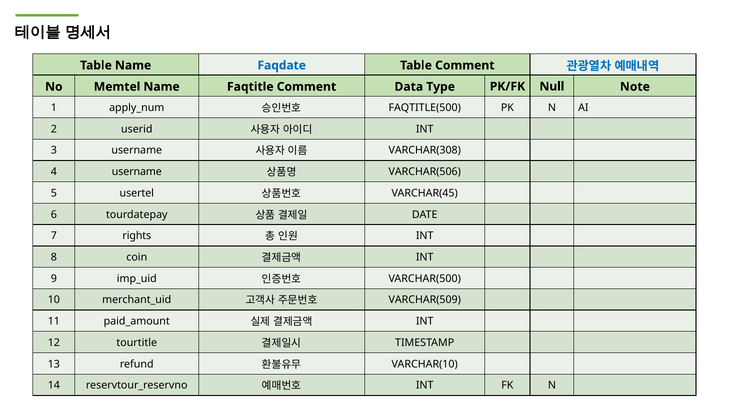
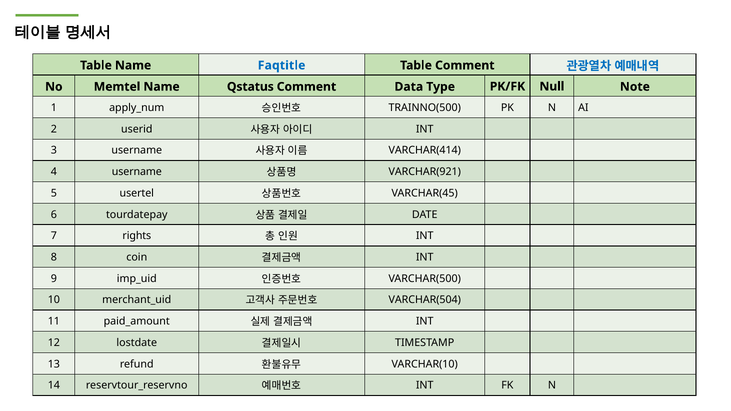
Faqdate: Faqdate -> Faqtitle
Faqtitle: Faqtitle -> Qstatus
FAQTITLE(500: FAQTITLE(500 -> TRAINNO(500
VARCHAR(308: VARCHAR(308 -> VARCHAR(414
VARCHAR(506: VARCHAR(506 -> VARCHAR(921
VARCHAR(509: VARCHAR(509 -> VARCHAR(504
tourtitle: tourtitle -> lostdate
